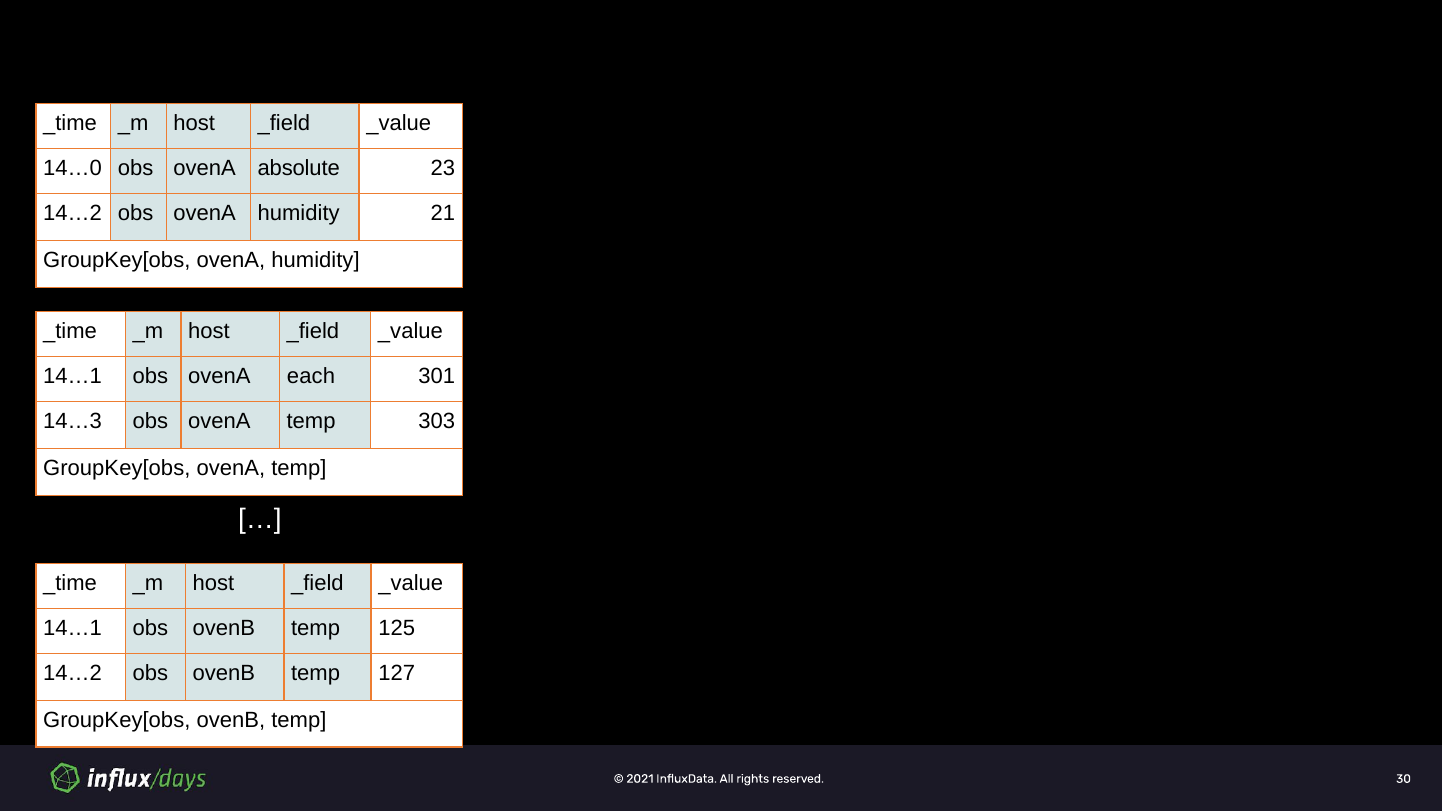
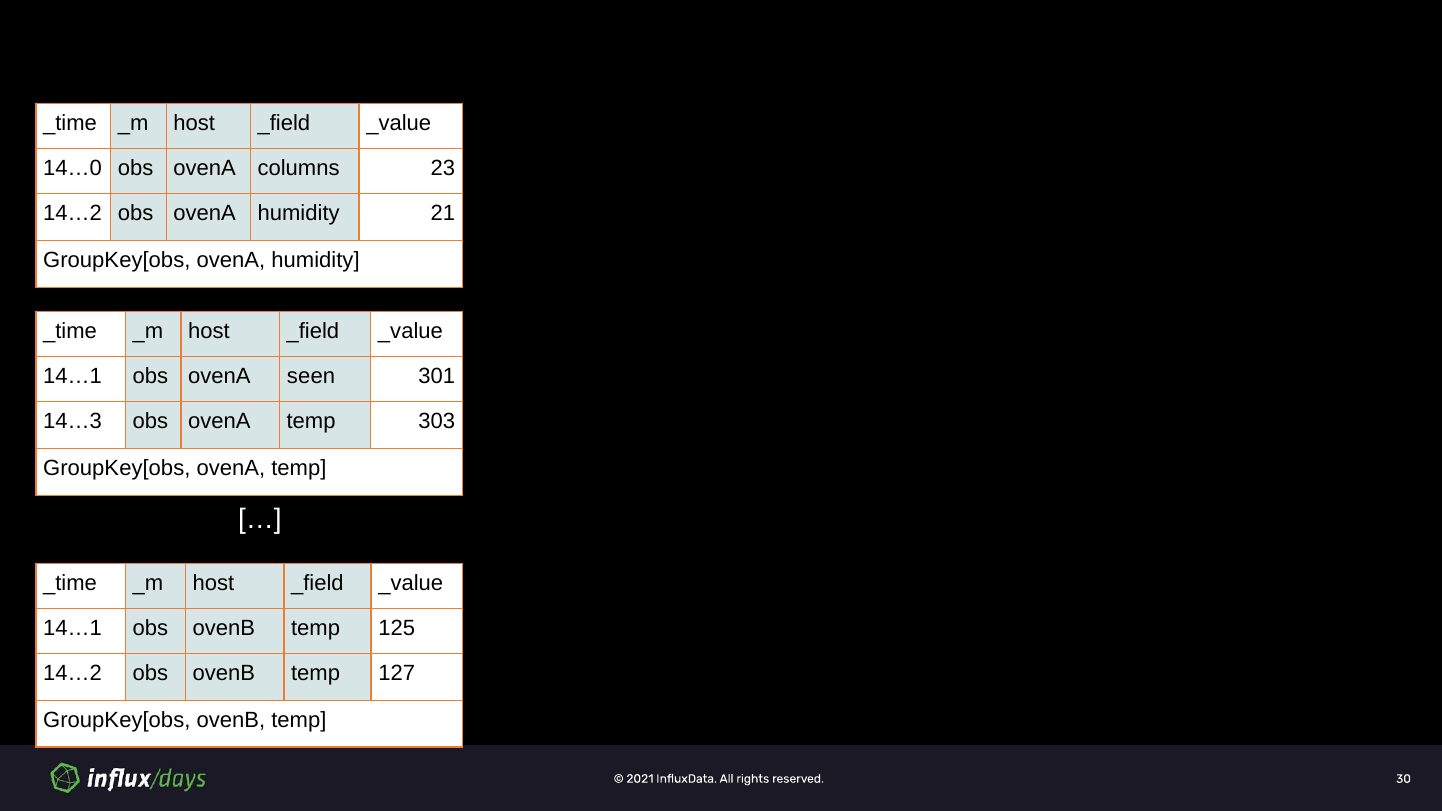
absolute: absolute -> columns
each: each -> seen
